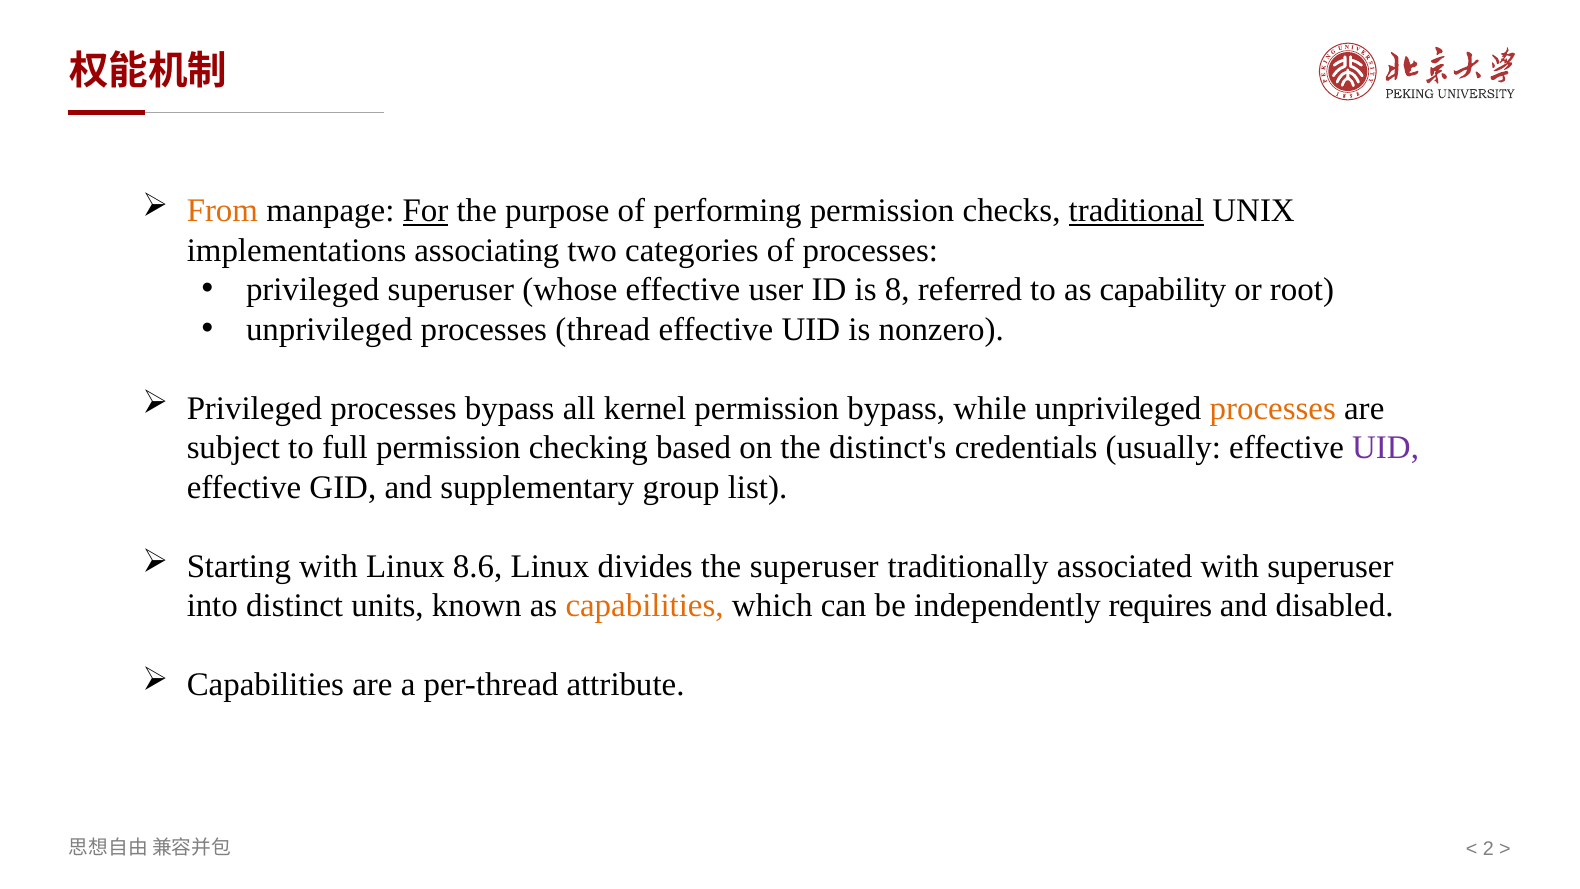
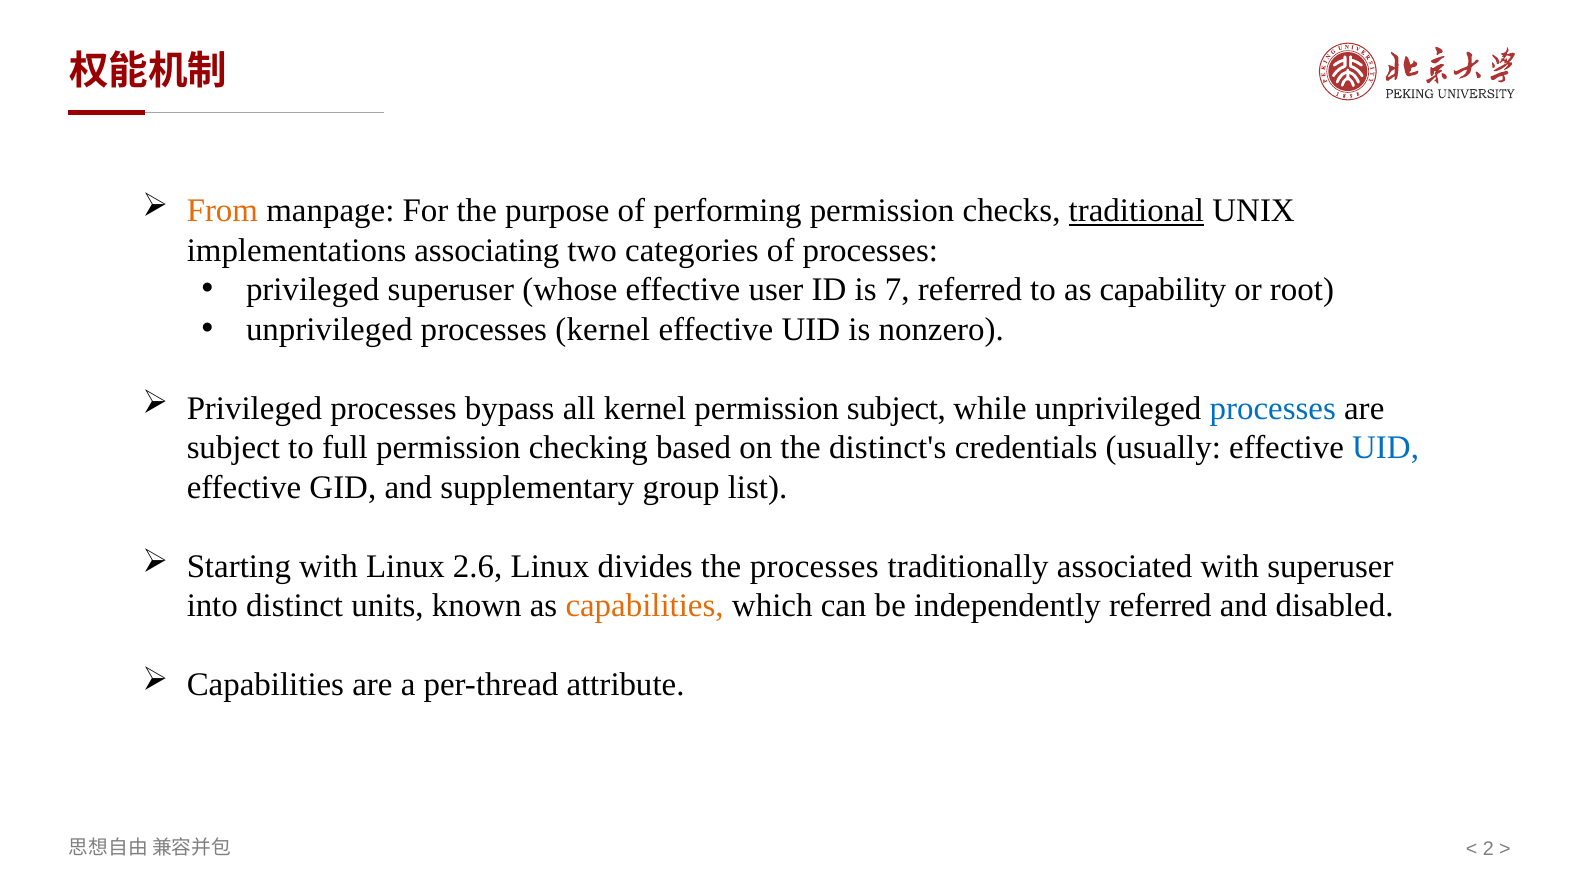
For underline: present -> none
8: 8 -> 7
processes thread: thread -> kernel
permission bypass: bypass -> subject
processes at (1273, 408) colour: orange -> blue
UID at (1386, 448) colour: purple -> blue
8.6: 8.6 -> 2.6
the superuser: superuser -> processes
independently requires: requires -> referred
